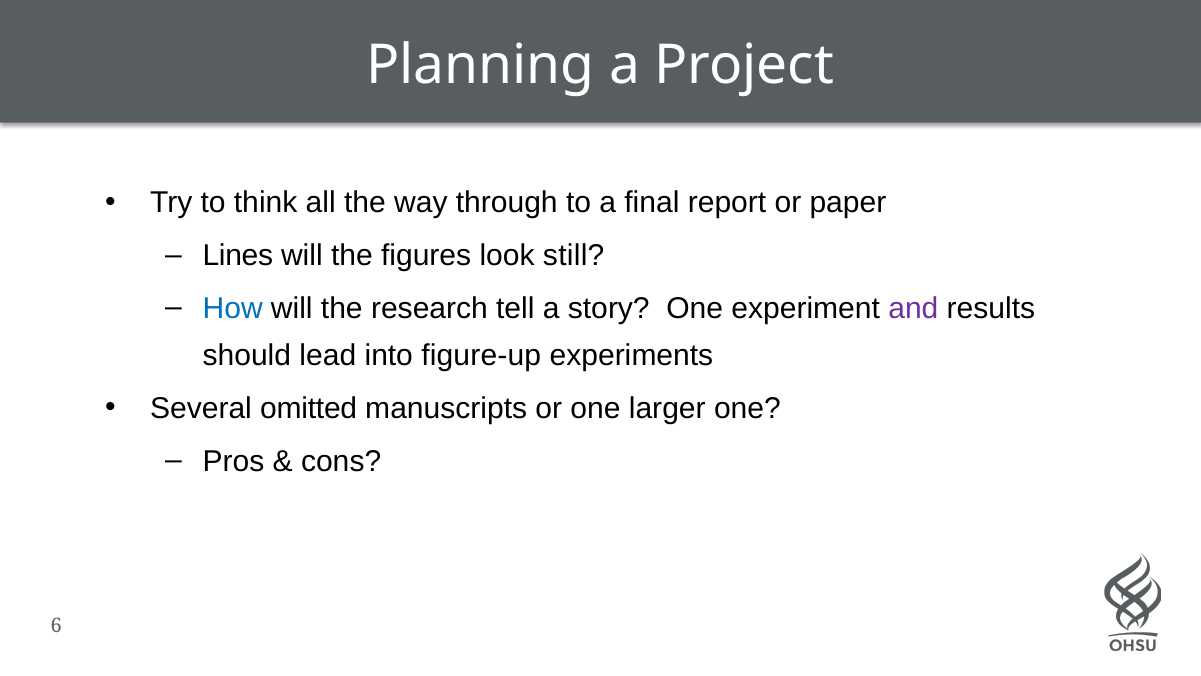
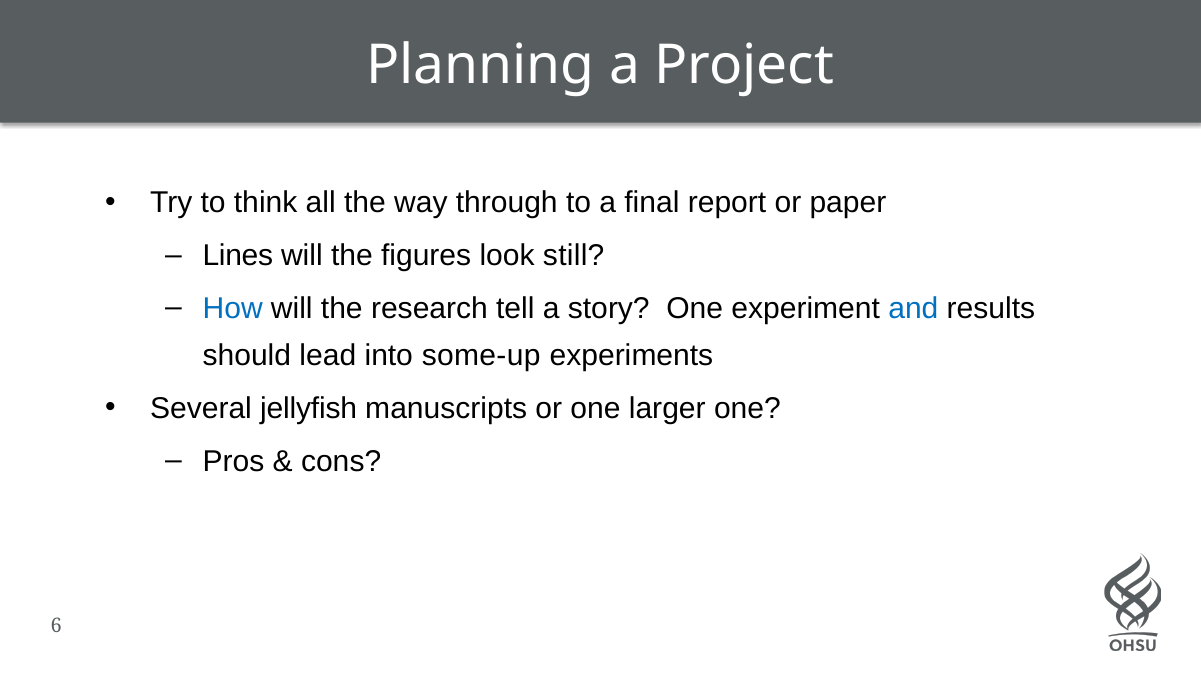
and colour: purple -> blue
figure-up: figure-up -> some-up
omitted: omitted -> jellyfish
